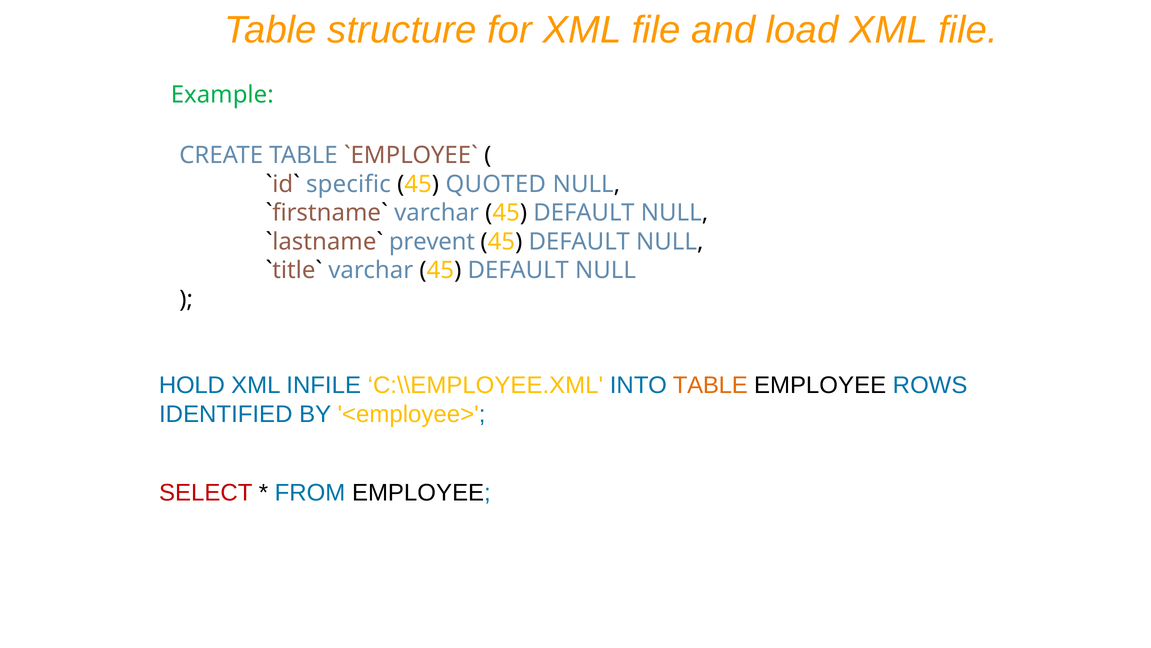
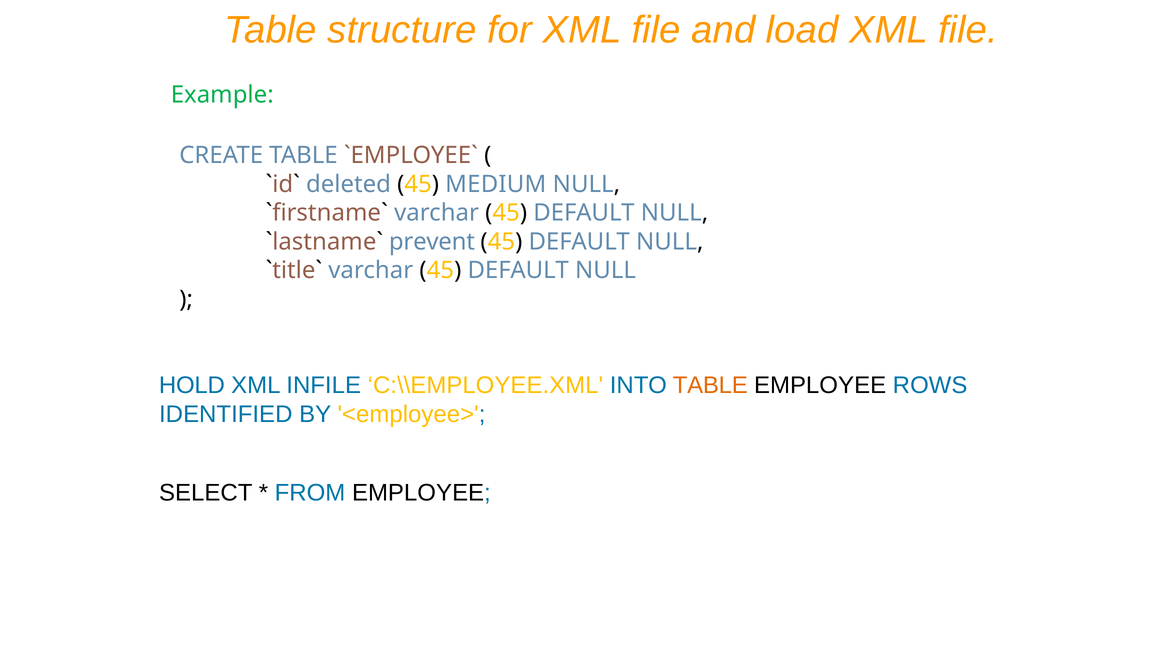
specific: specific -> deleted
QUOTED: QUOTED -> MEDIUM
SELECT colour: red -> black
